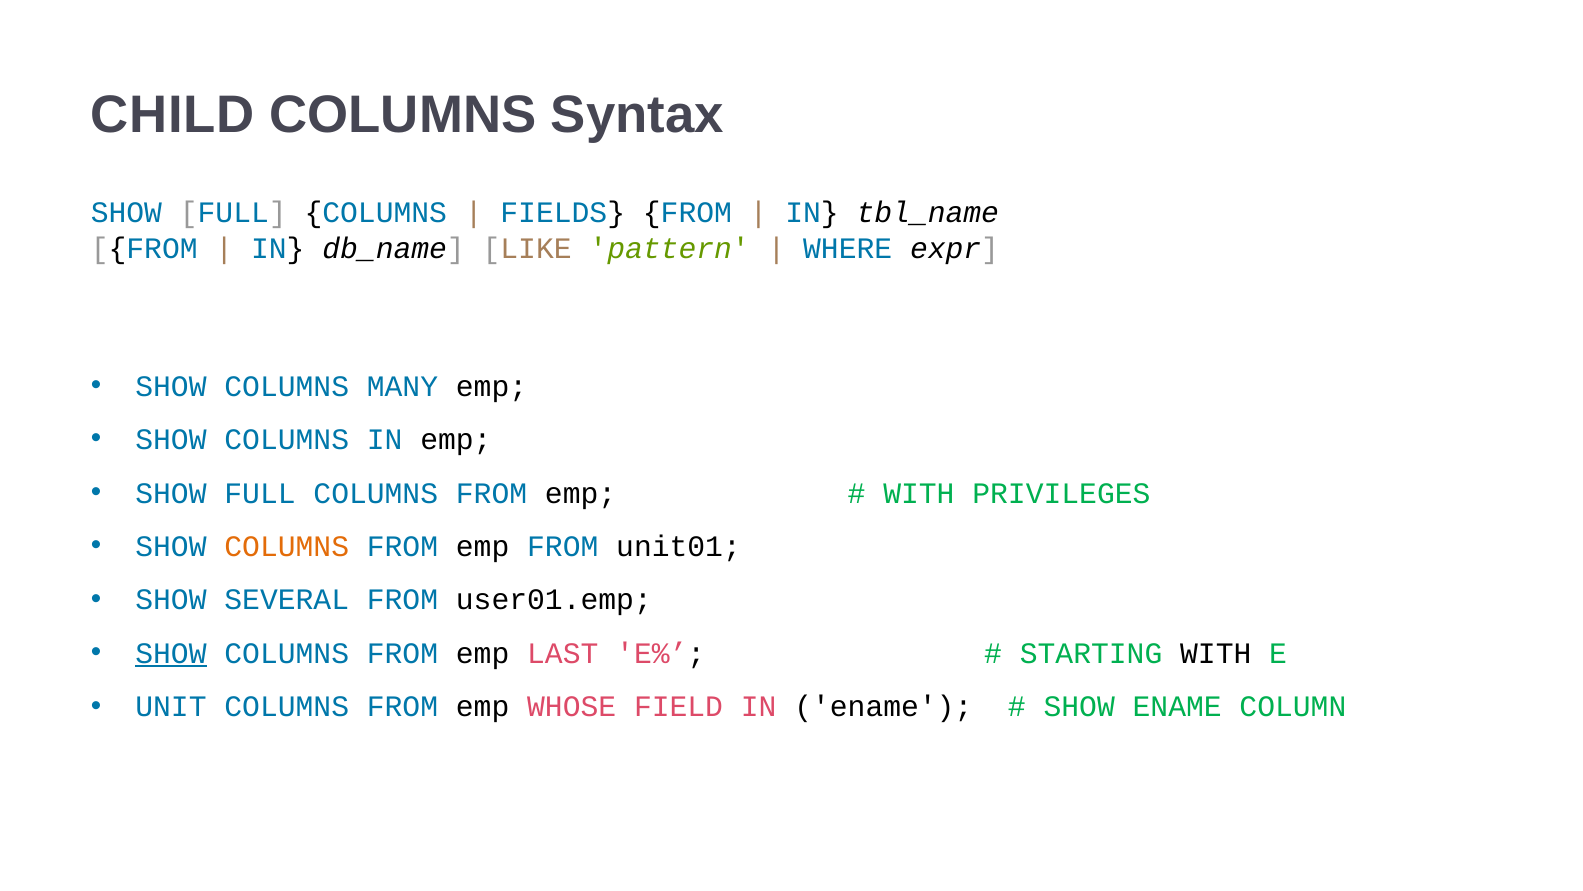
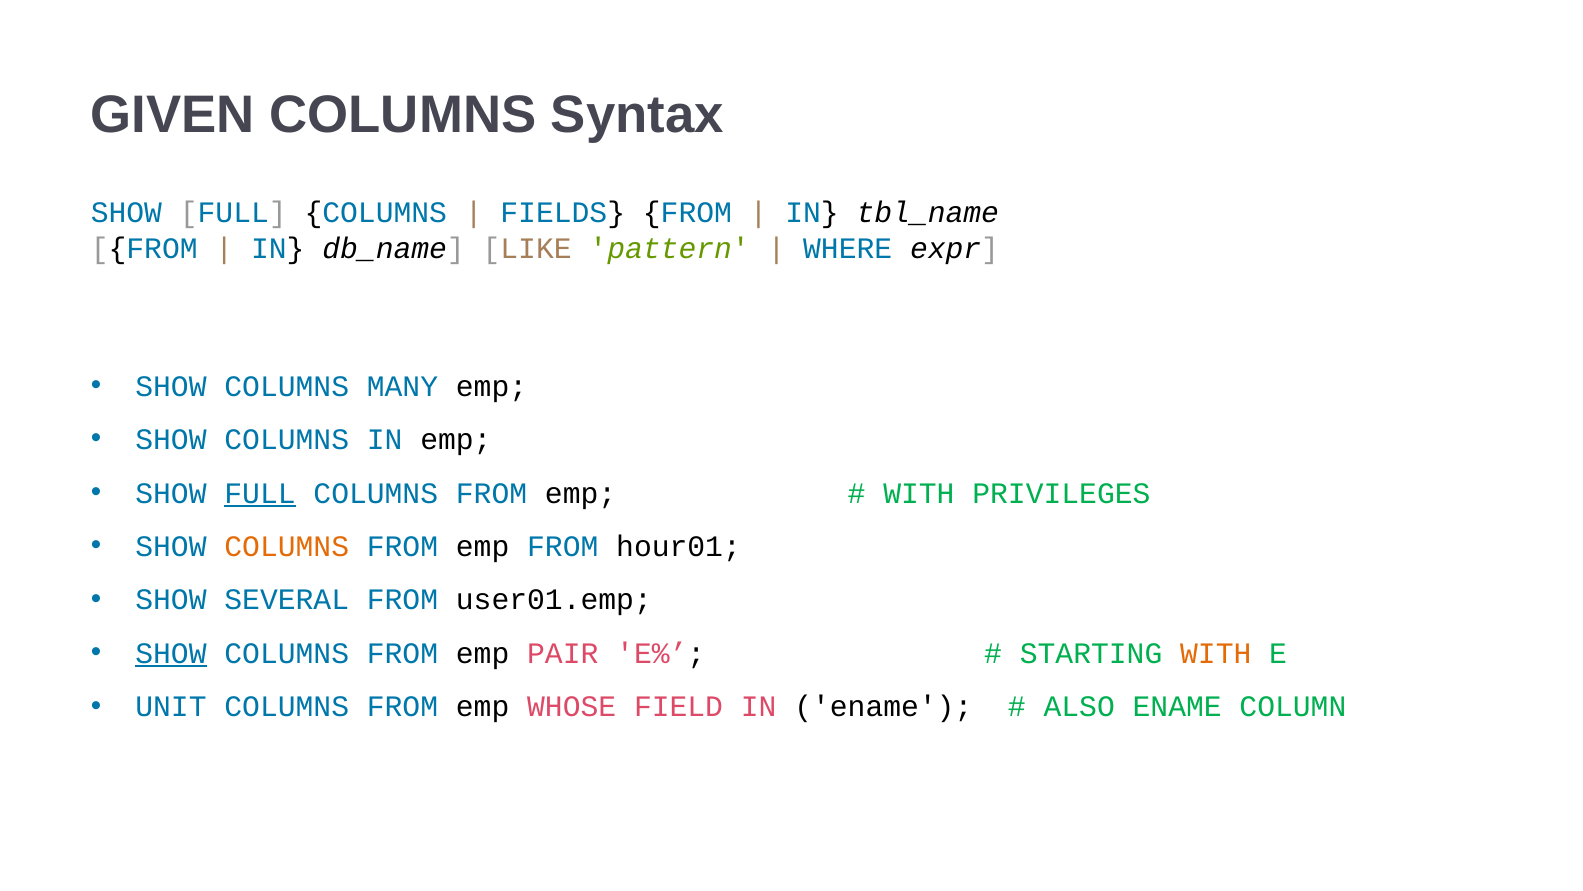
CHILD: CHILD -> GIVEN
FULL at (260, 493) underline: none -> present
unit01: unit01 -> hour01
LAST: LAST -> PAIR
WITH at (1216, 653) colour: black -> orange
SHOW at (1079, 707): SHOW -> ALSO
